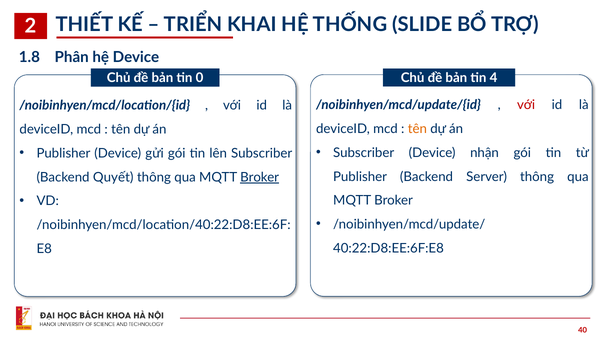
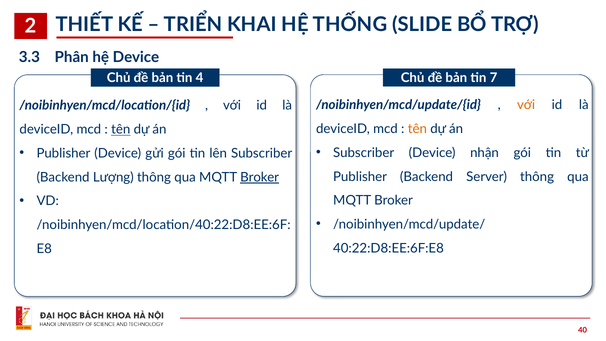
1.8: 1.8 -> 3.3
0: 0 -> 4
4: 4 -> 7
với at (526, 105) colour: red -> orange
tên at (121, 129) underline: none -> present
Quyết: Quyết -> Lượng
